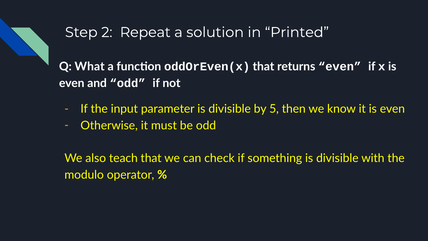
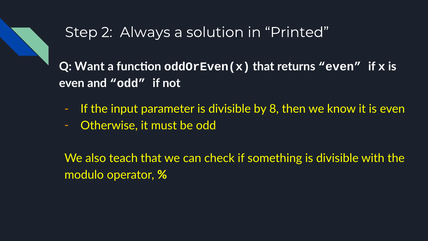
Repeat: Repeat -> Always
What: What -> Want
5: 5 -> 8
